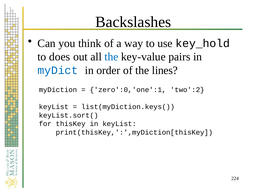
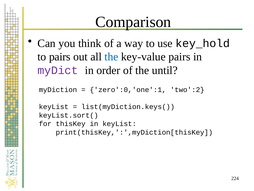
Backslashes: Backslashes -> Comparison
to does: does -> pairs
myDict colour: blue -> purple
lines: lines -> until
